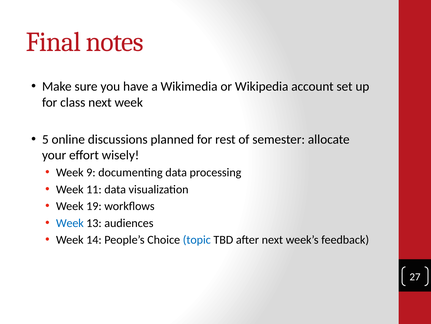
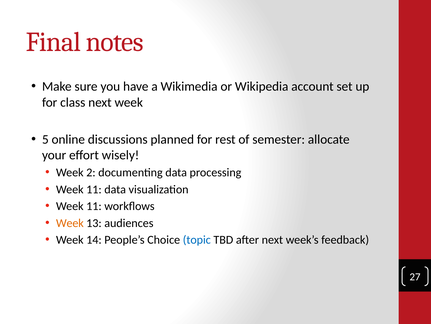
9: 9 -> 2
19 at (94, 206): 19 -> 11
Week at (70, 223) colour: blue -> orange
